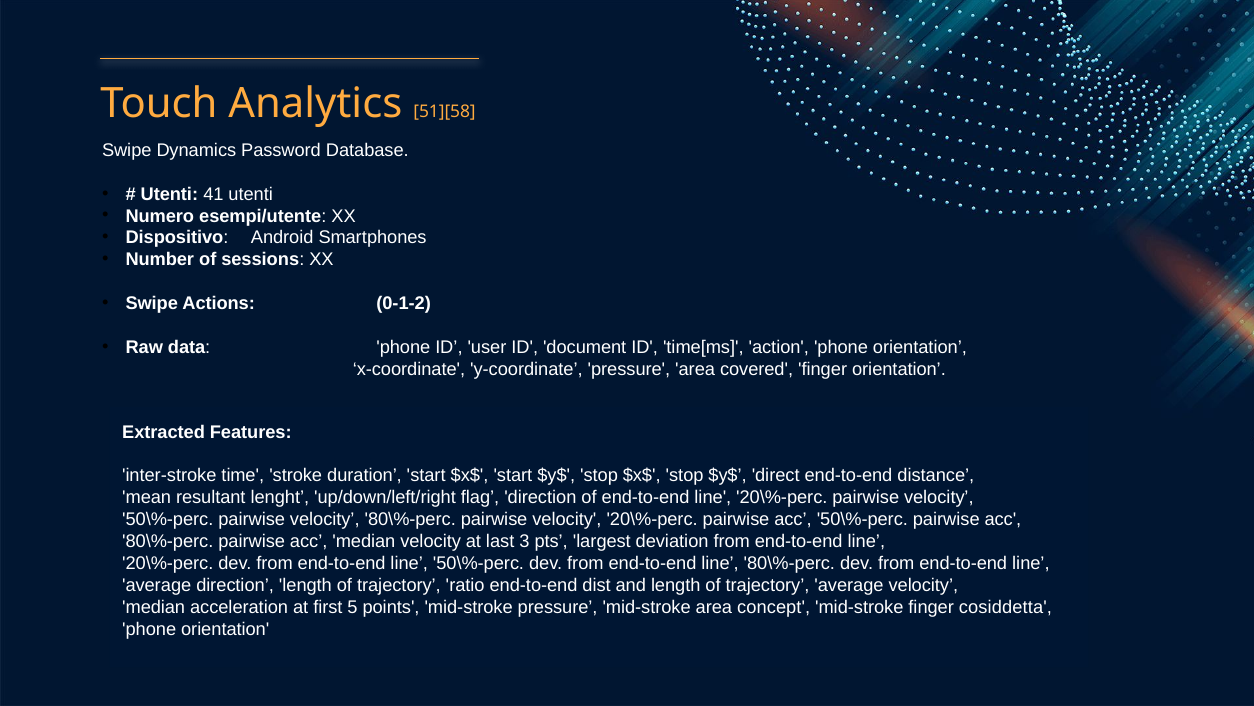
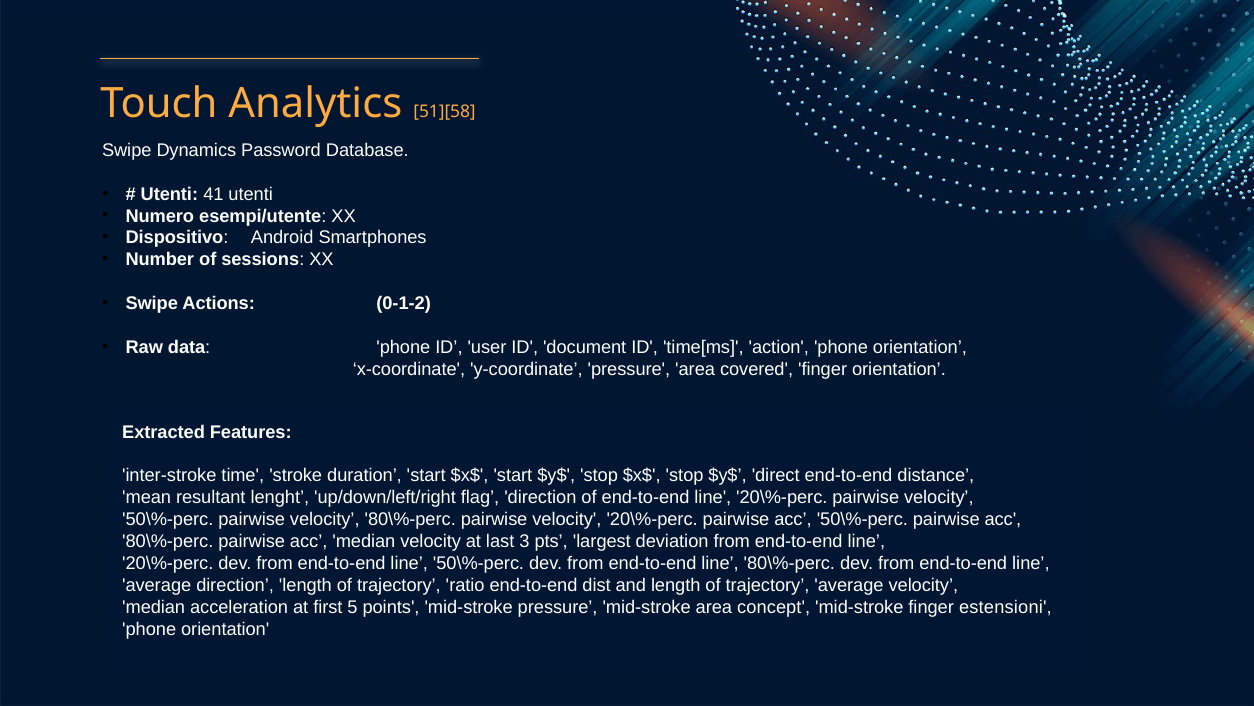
cosiddetta: cosiddetta -> estensioni
